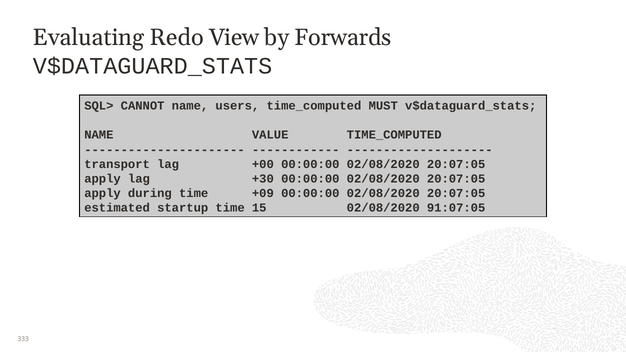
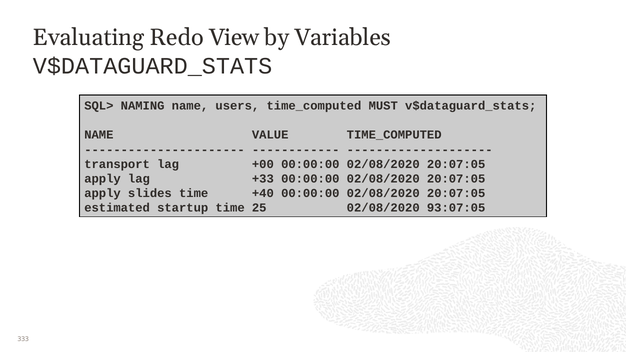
Forwards: Forwards -> Variables
CANNOT: CANNOT -> NAMING
+30: +30 -> +33
during: during -> slides
+09: +09 -> +40
15: 15 -> 25
91:07:05: 91:07:05 -> 93:07:05
